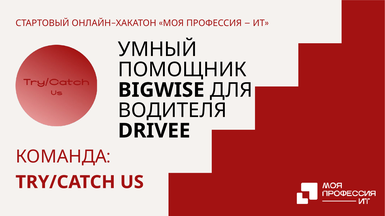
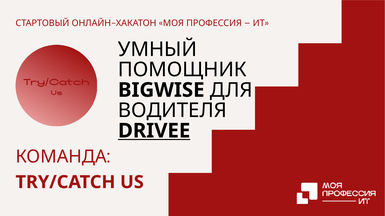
DRIVEE underline: none -> present
